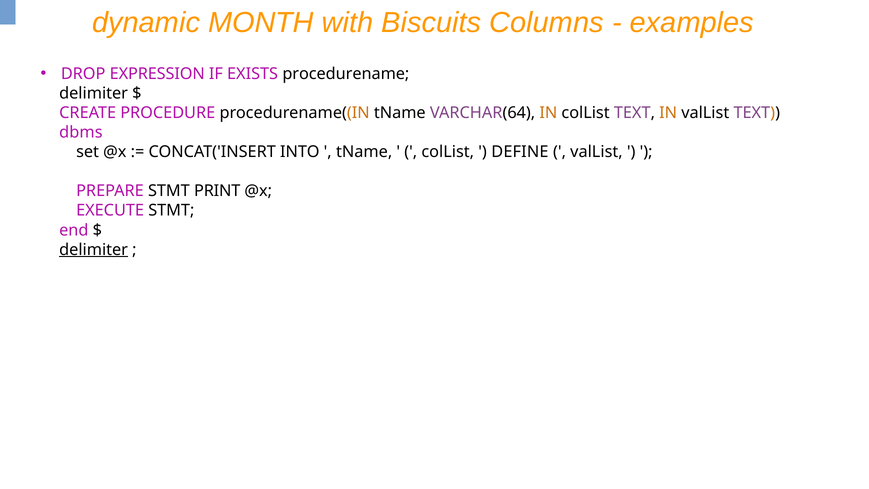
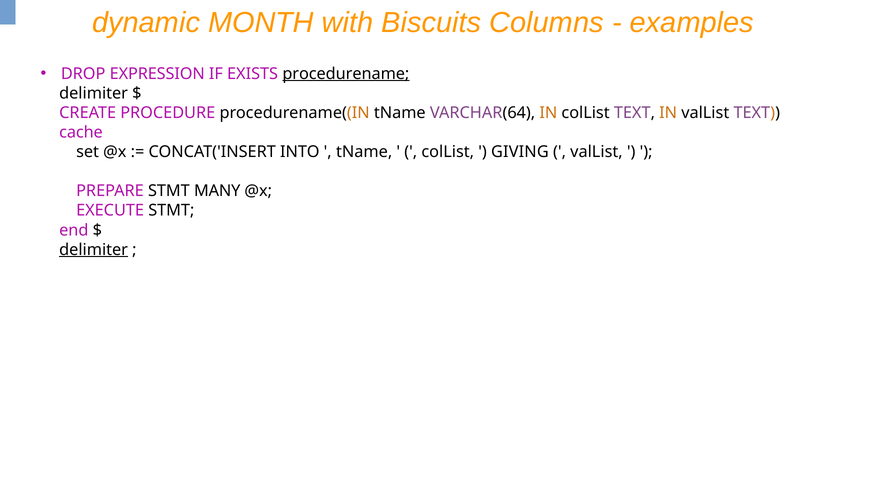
procedurename underline: none -> present
dbms: dbms -> cache
DEFINE: DEFINE -> GIVING
PRINT: PRINT -> MANY
